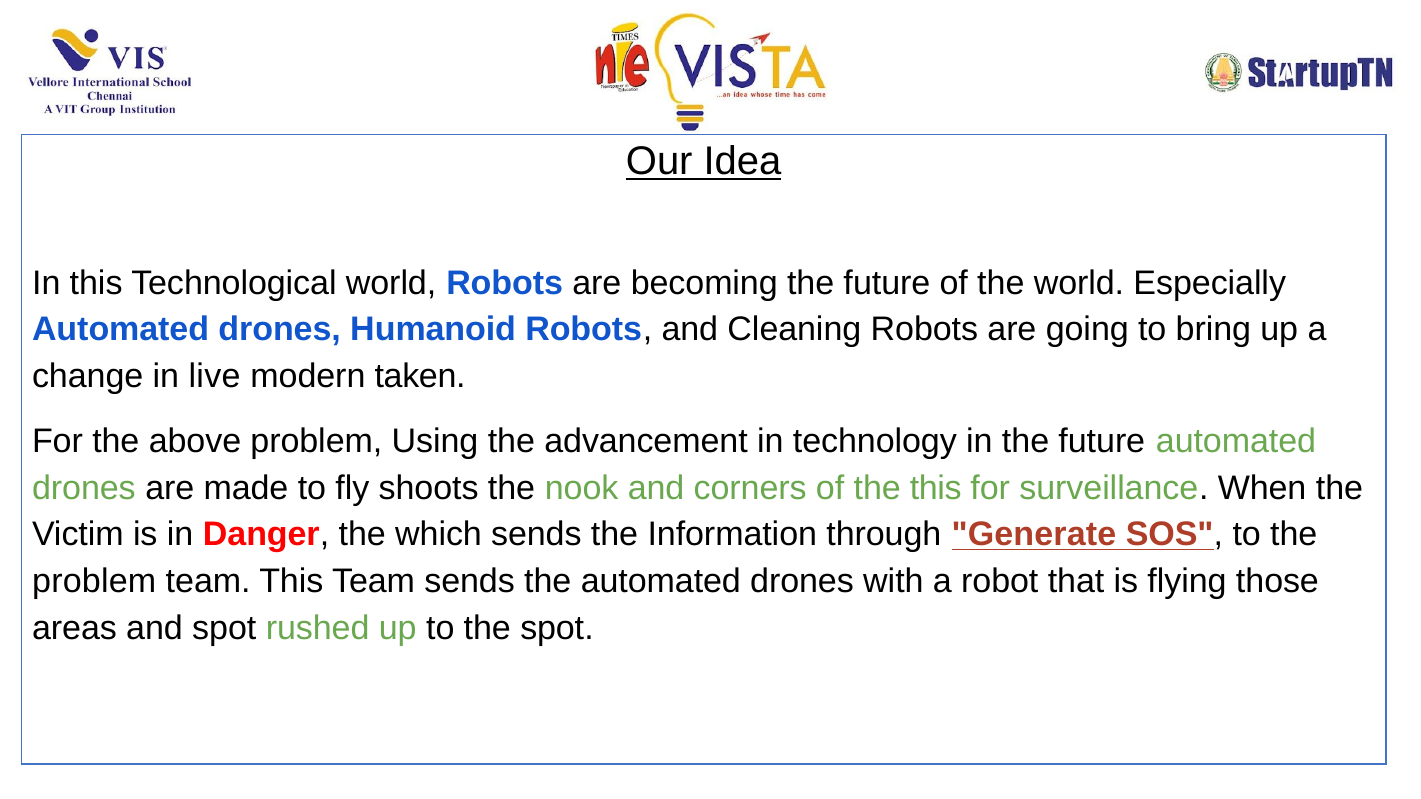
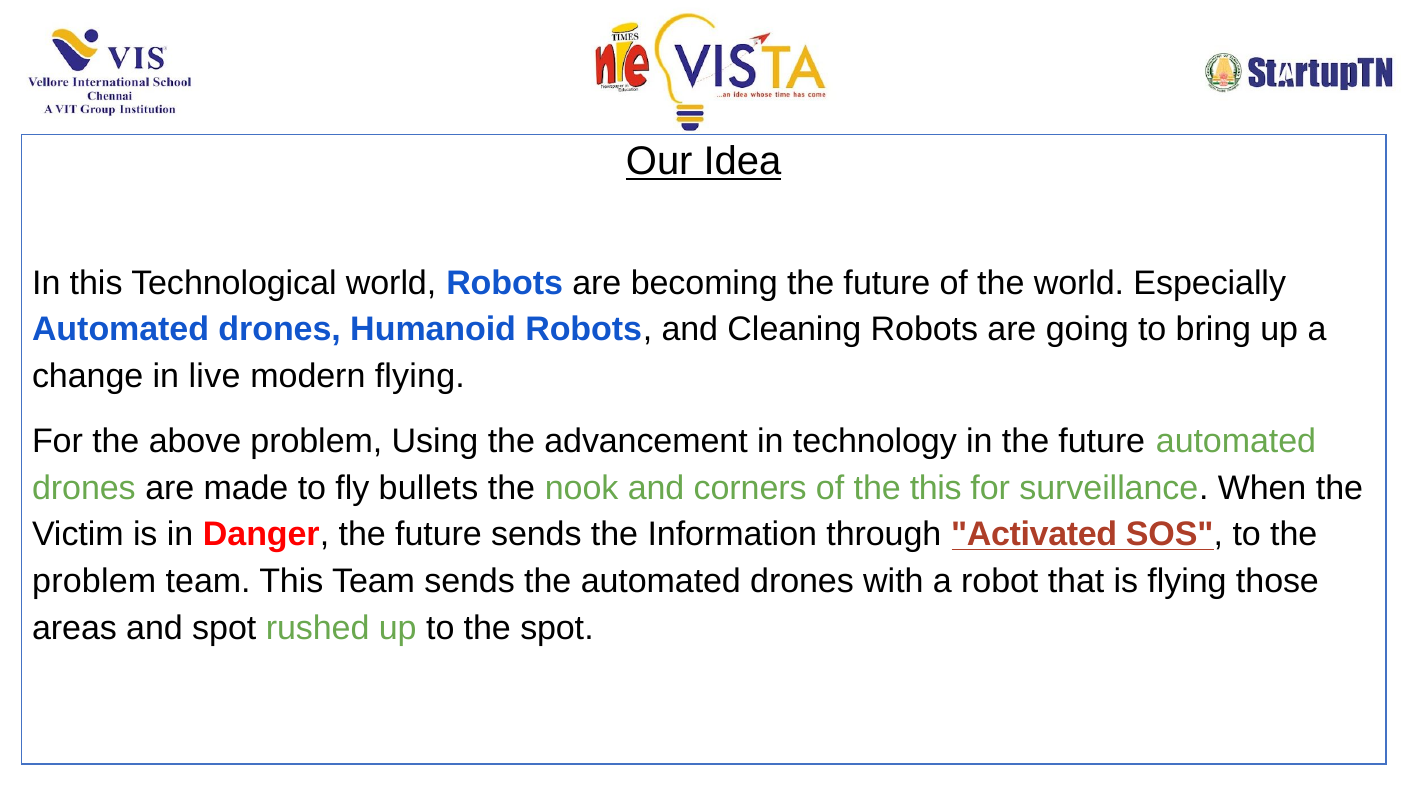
modern taken: taken -> flying
shoots: shoots -> bullets
Danger the which: which -> future
Generate: Generate -> Activated
